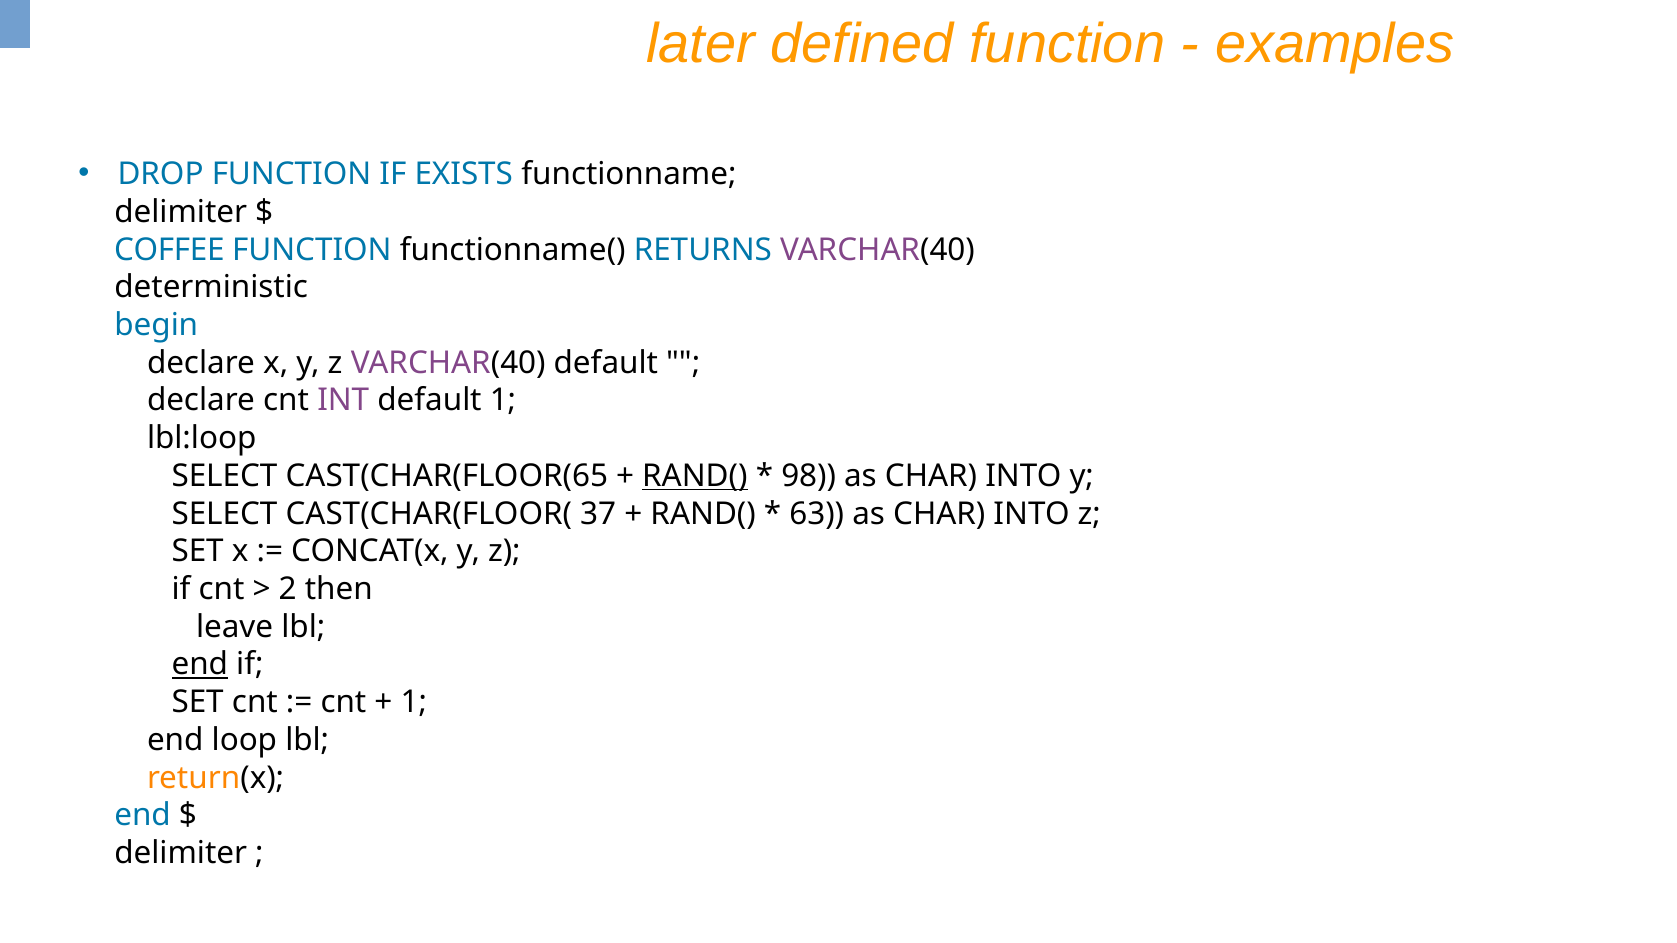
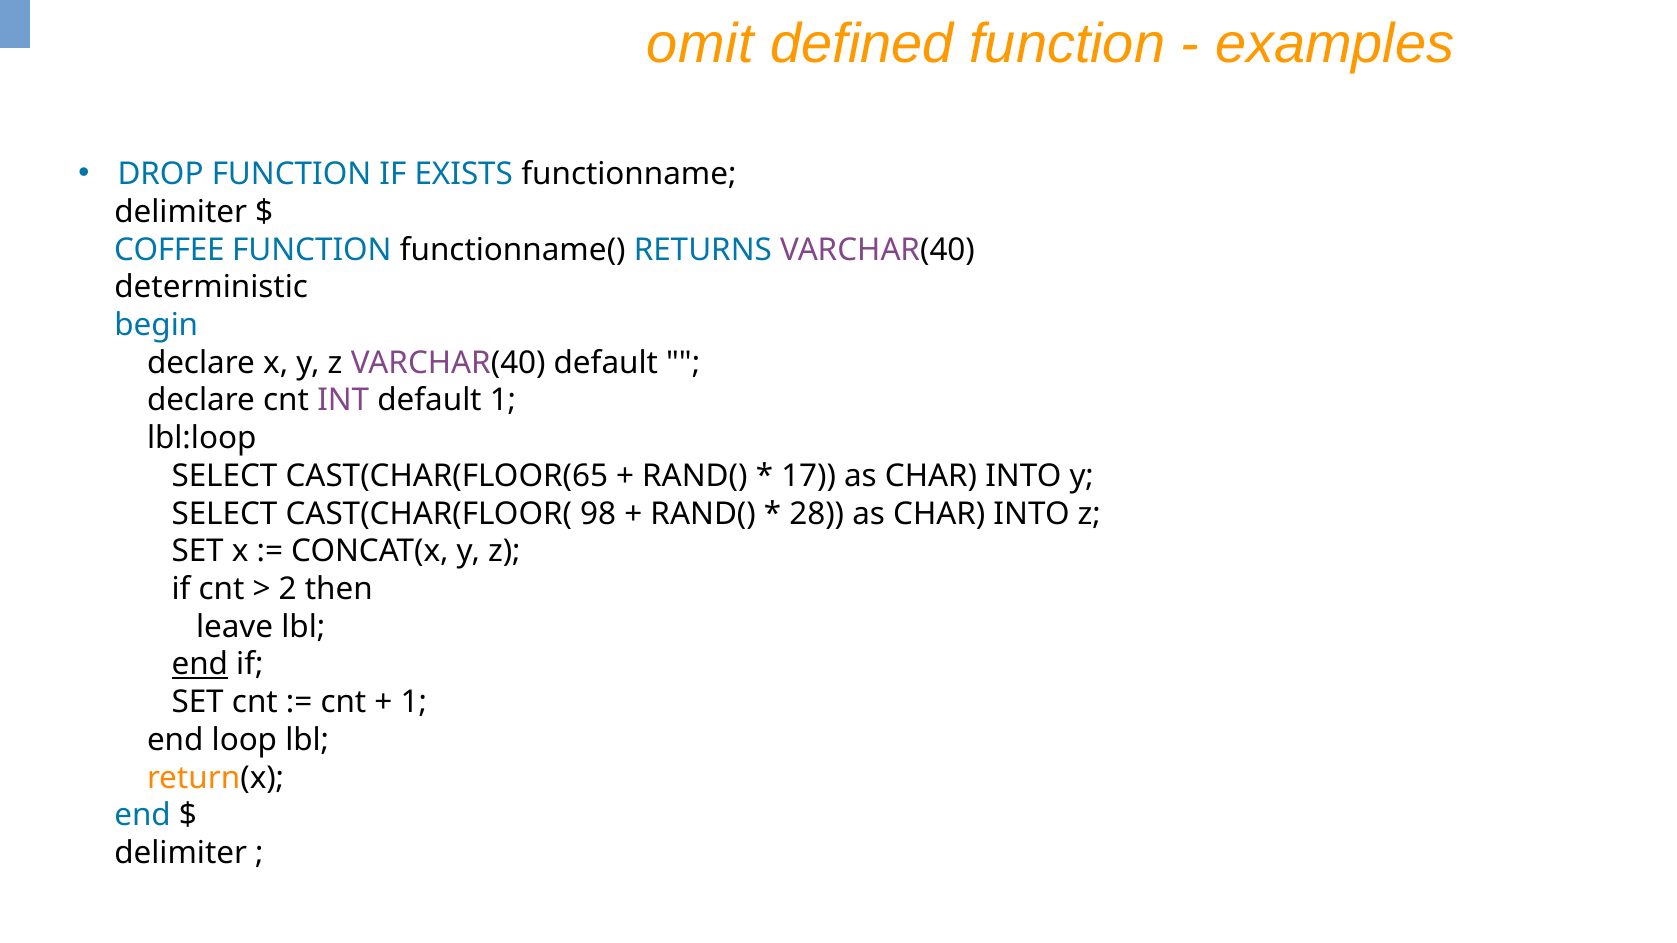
later: later -> omit
RAND( at (695, 476) underline: present -> none
98: 98 -> 17
37: 37 -> 98
63: 63 -> 28
